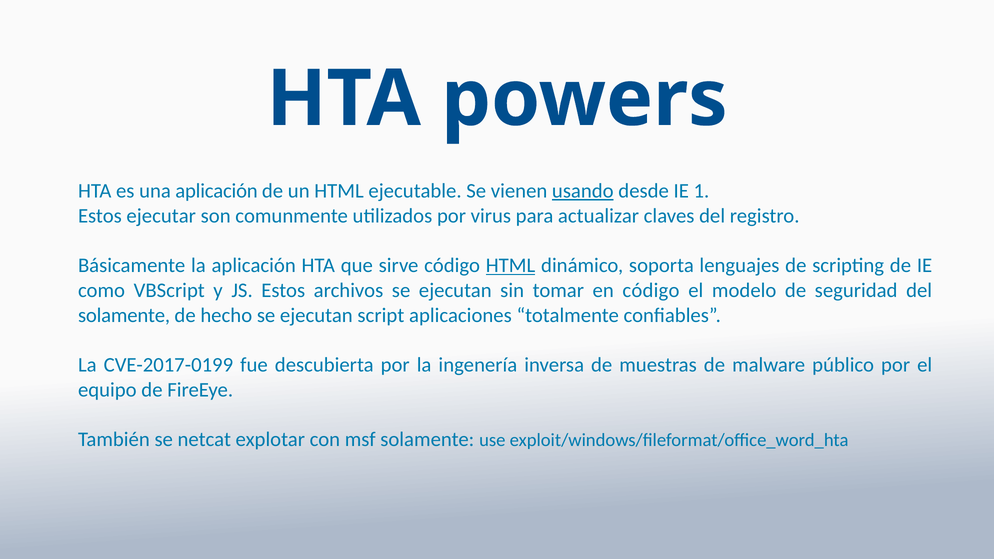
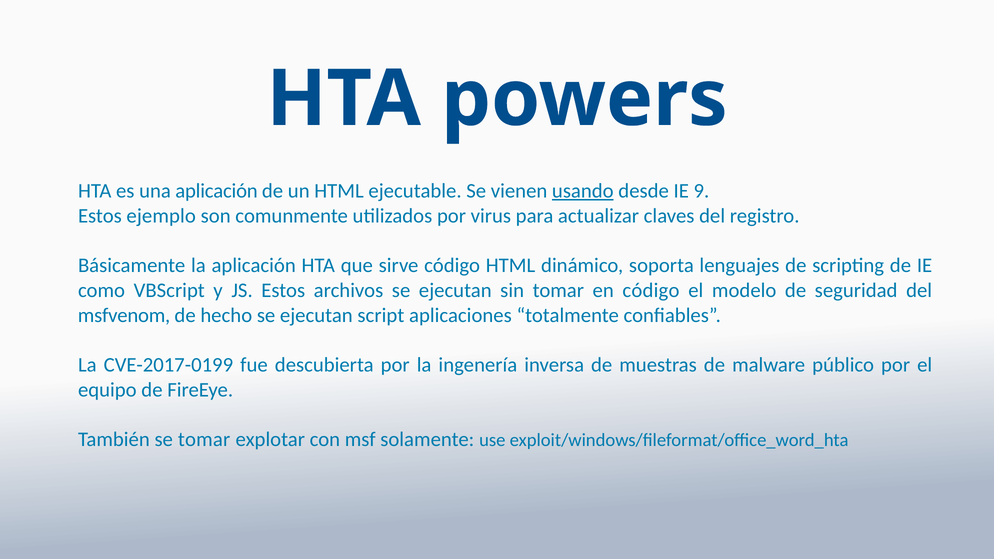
1: 1 -> 9
ejecutar: ejecutar -> ejemplo
HTML at (511, 266) underline: present -> none
solamente at (124, 315): solamente -> msfvenom
se netcat: netcat -> tomar
